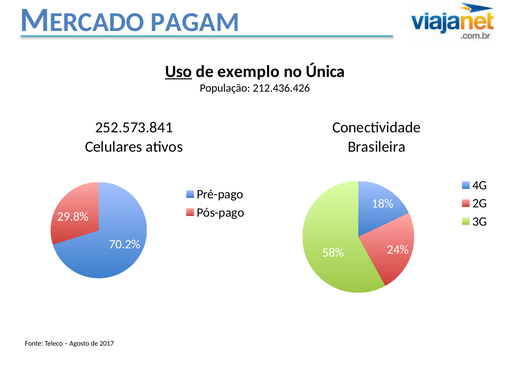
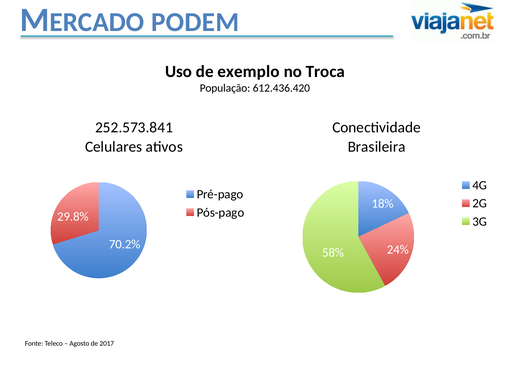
PAGAM: PAGAM -> PODEM
Uso underline: present -> none
Única: Única -> Troca
212.436.426: 212.436.426 -> 612.436.420
